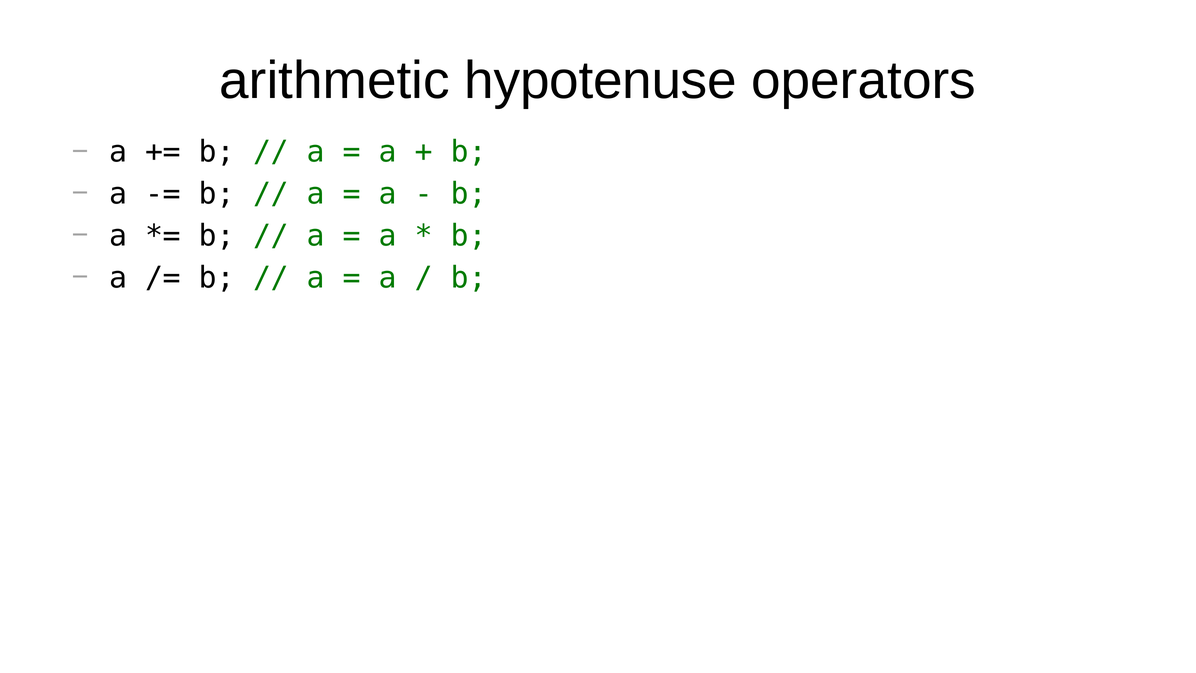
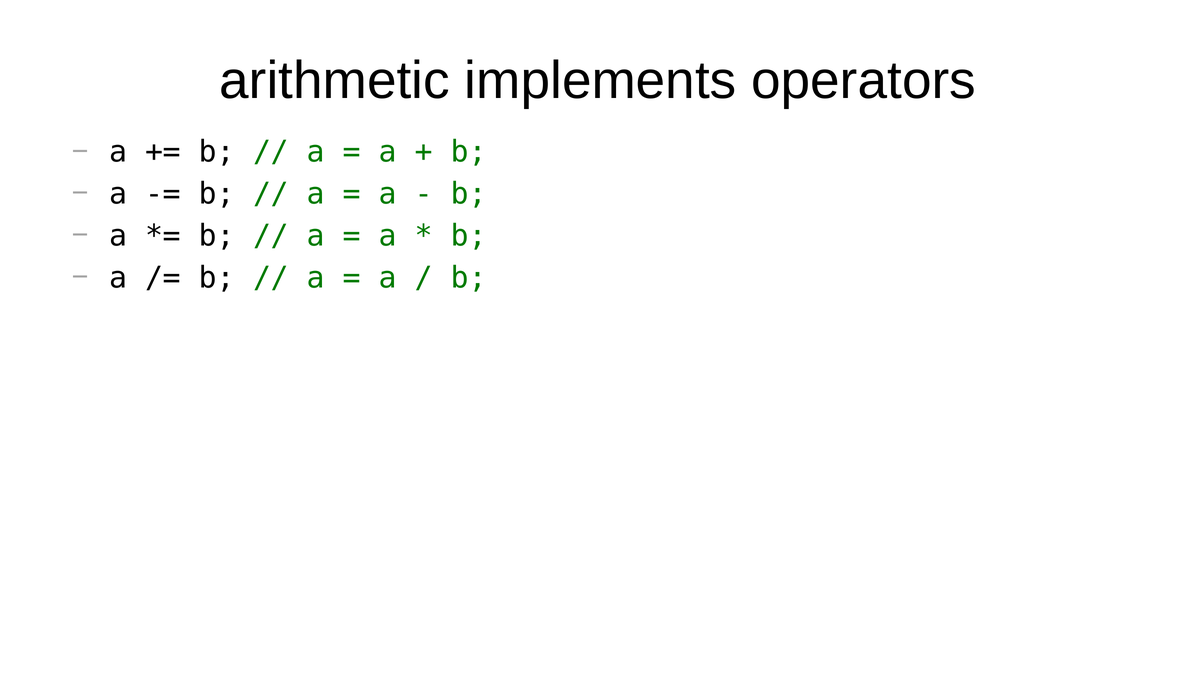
hypotenuse: hypotenuse -> implements
